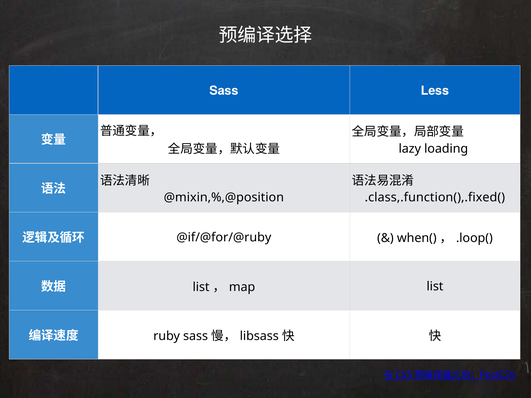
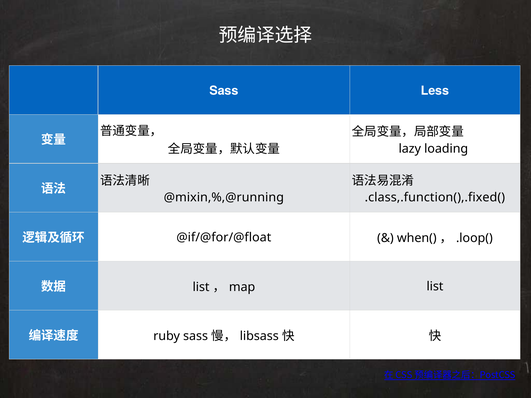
@mixin,%,@position: @mixin,%,@position -> @mixin,%,@running
@if/@for/@ruby: @if/@for/@ruby -> @if/@for/@float
